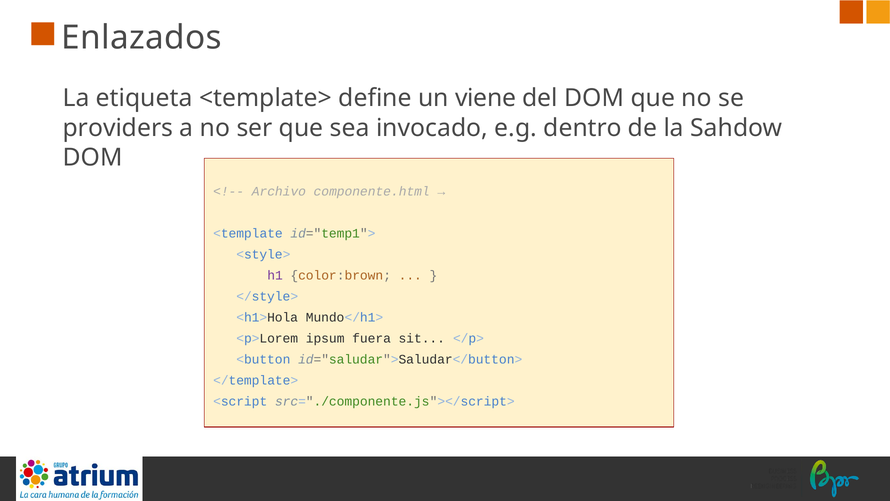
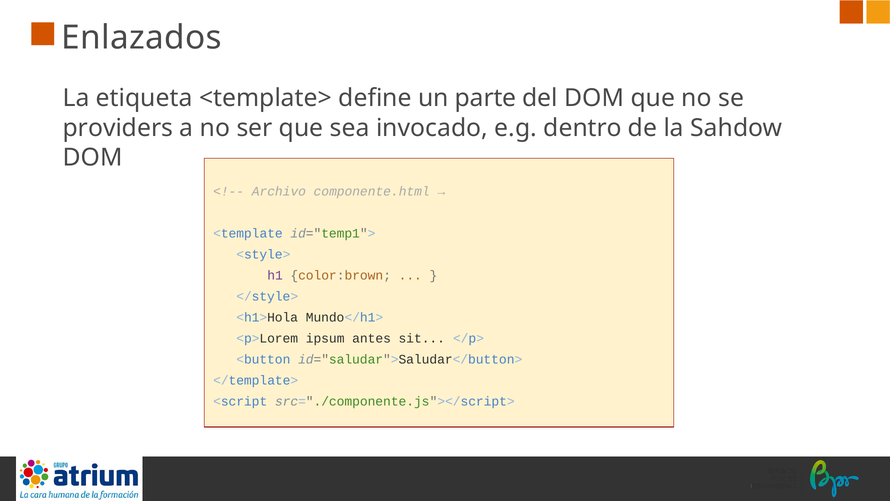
viene: viene -> parte
fuera: fuera -> antes
